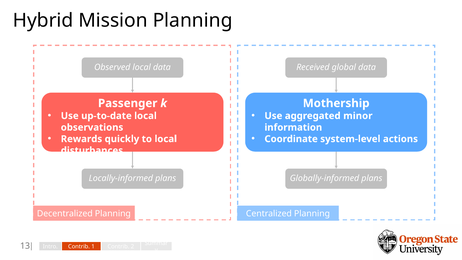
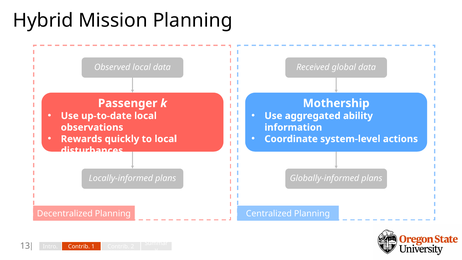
minor: minor -> ability
